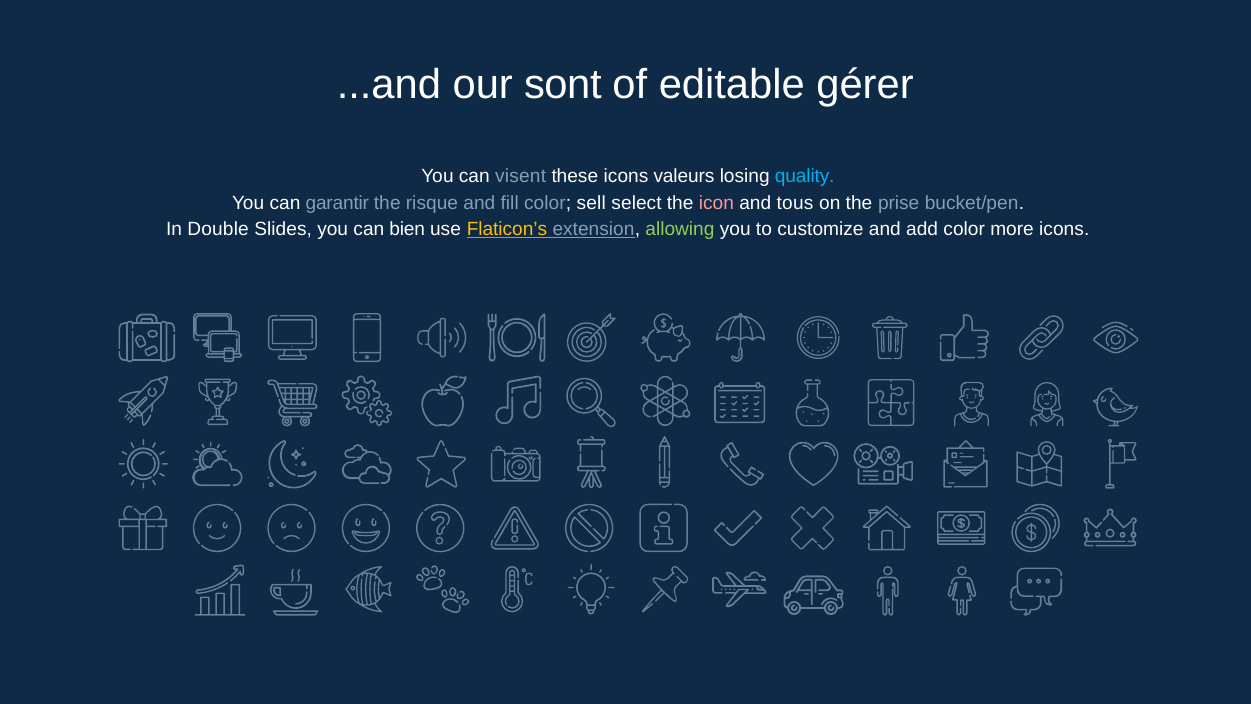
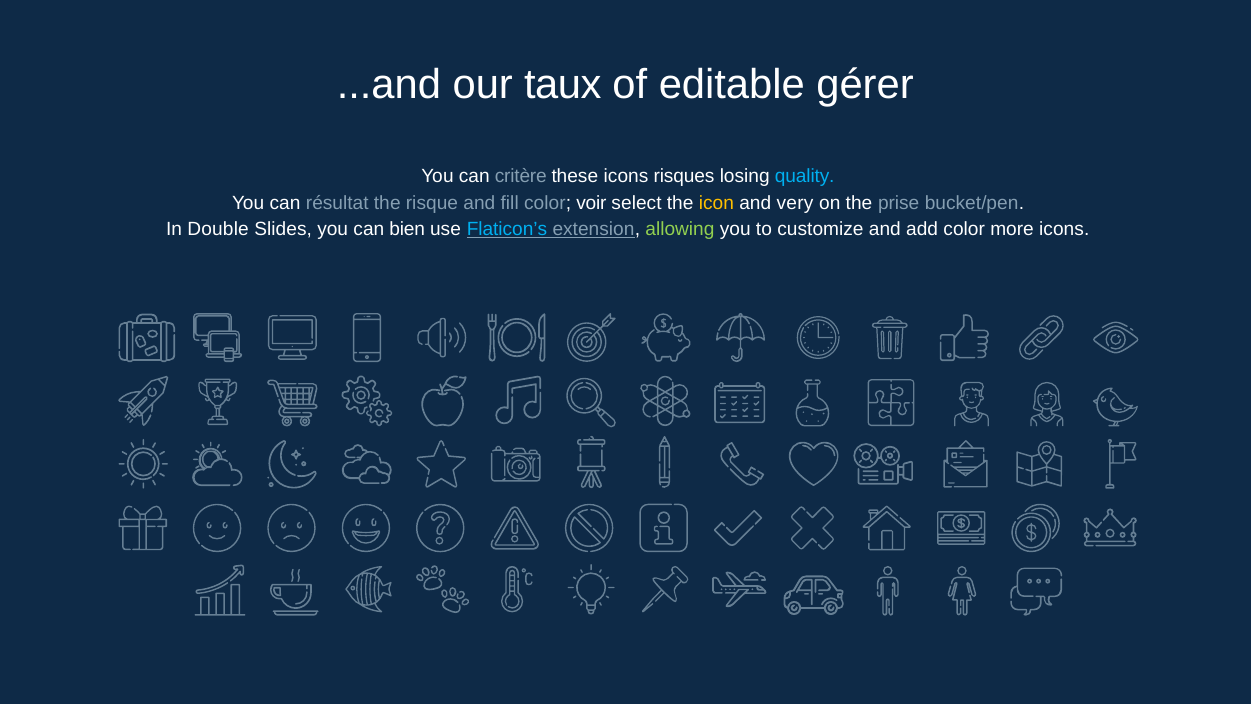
sont: sont -> taux
visent: visent -> critère
valeurs: valeurs -> risques
garantir: garantir -> résultat
sell: sell -> voir
icon colour: pink -> yellow
tous: tous -> very
Flaticon’s colour: yellow -> light blue
